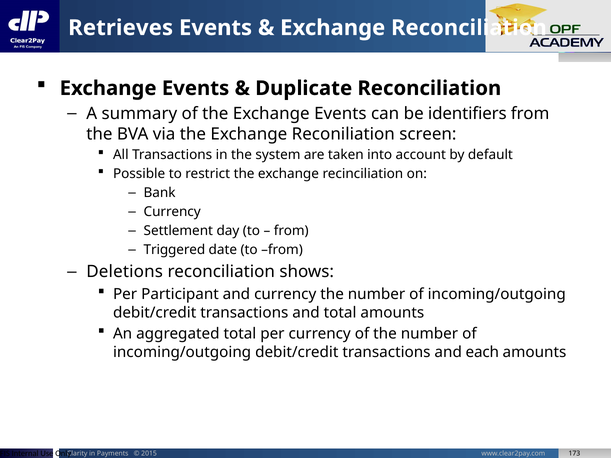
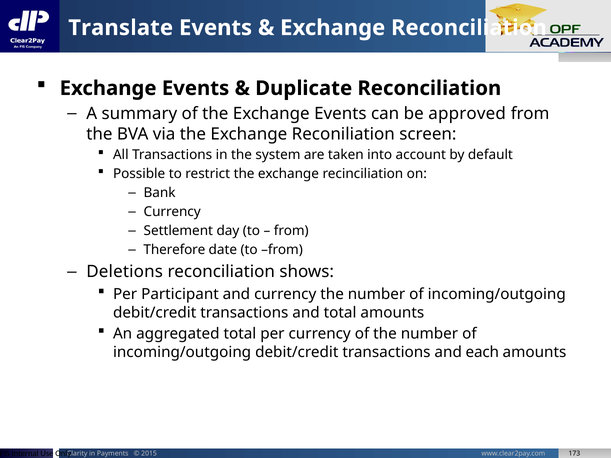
Retrieves: Retrieves -> Translate
identifiers: identifiers -> approved
Triggered: Triggered -> Therefore
